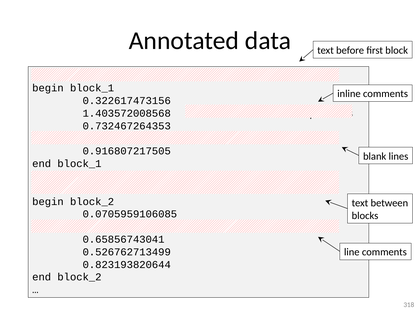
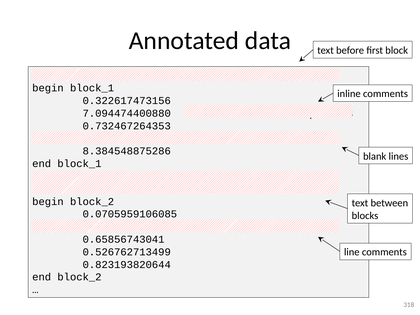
1.403572008568: 1.403572008568 -> 7.094474400880
0.916807217505: 0.916807217505 -> 8.384548875286
